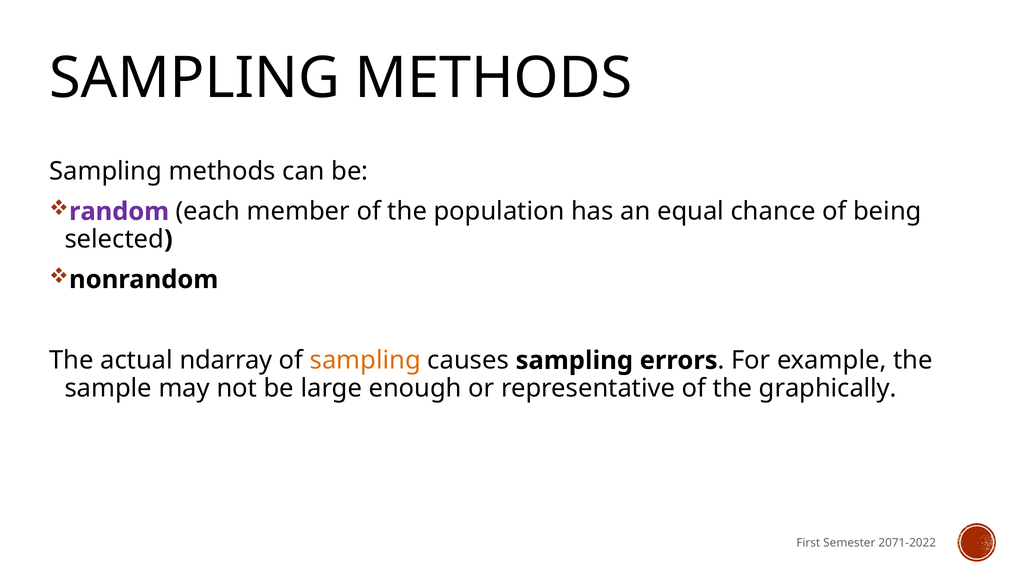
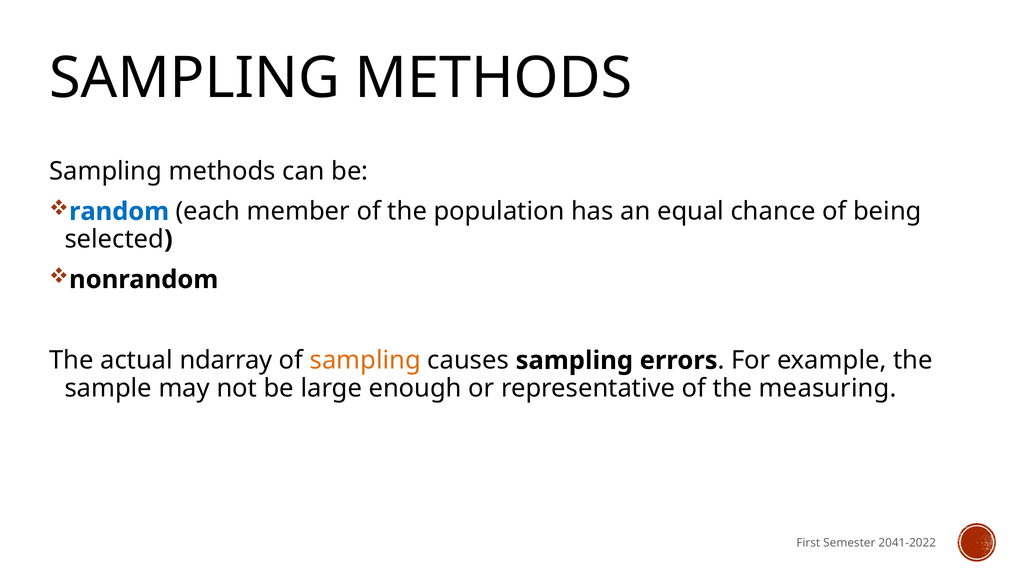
random colour: purple -> blue
graphically: graphically -> measuring
2071-2022: 2071-2022 -> 2041-2022
